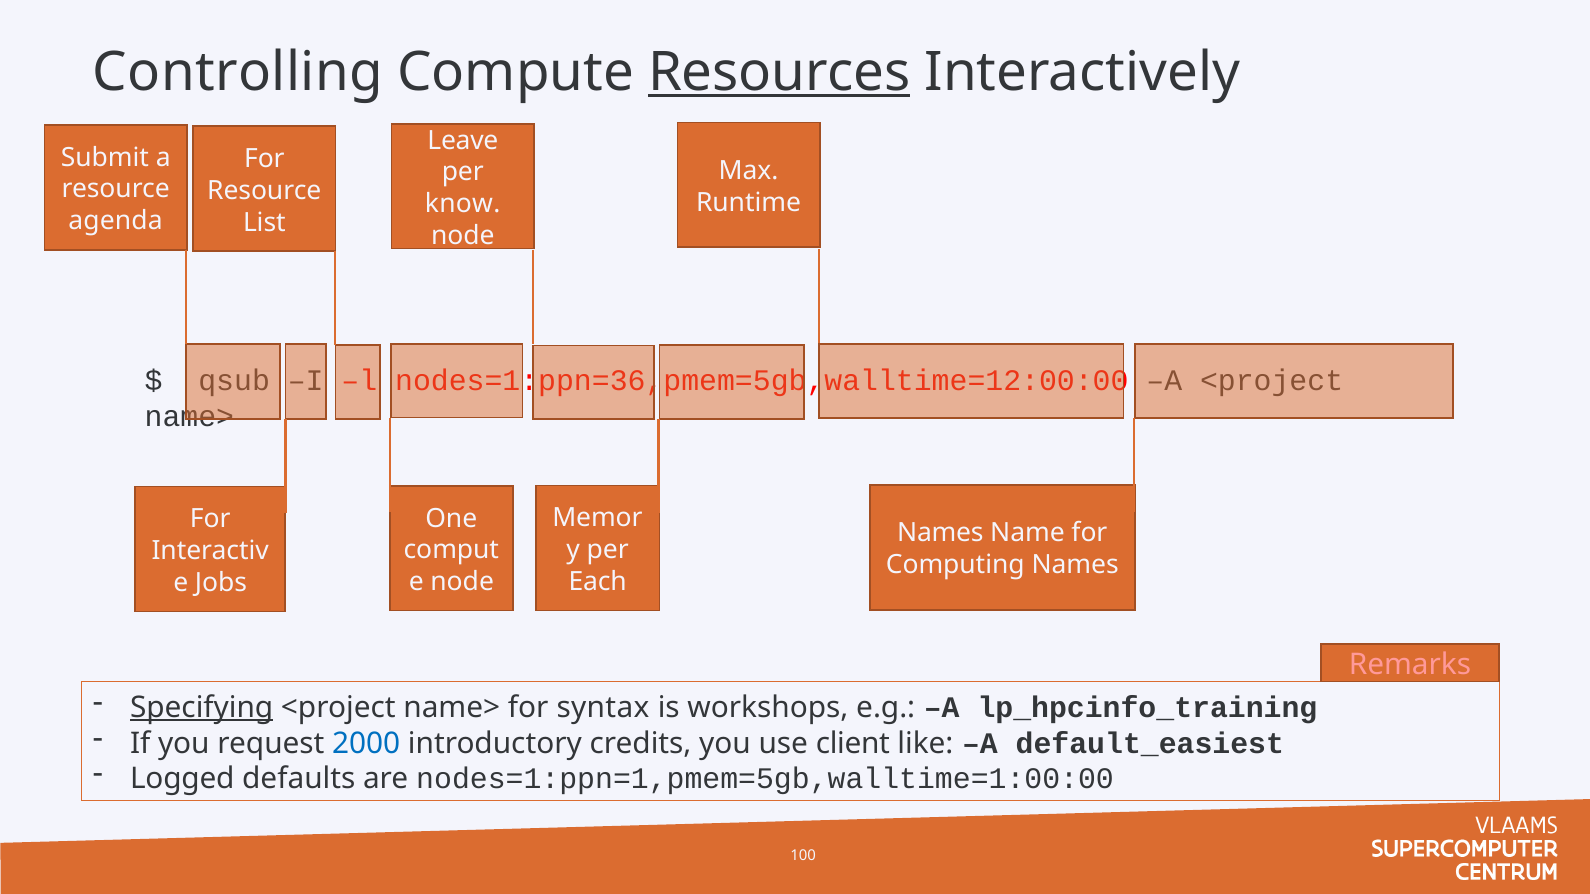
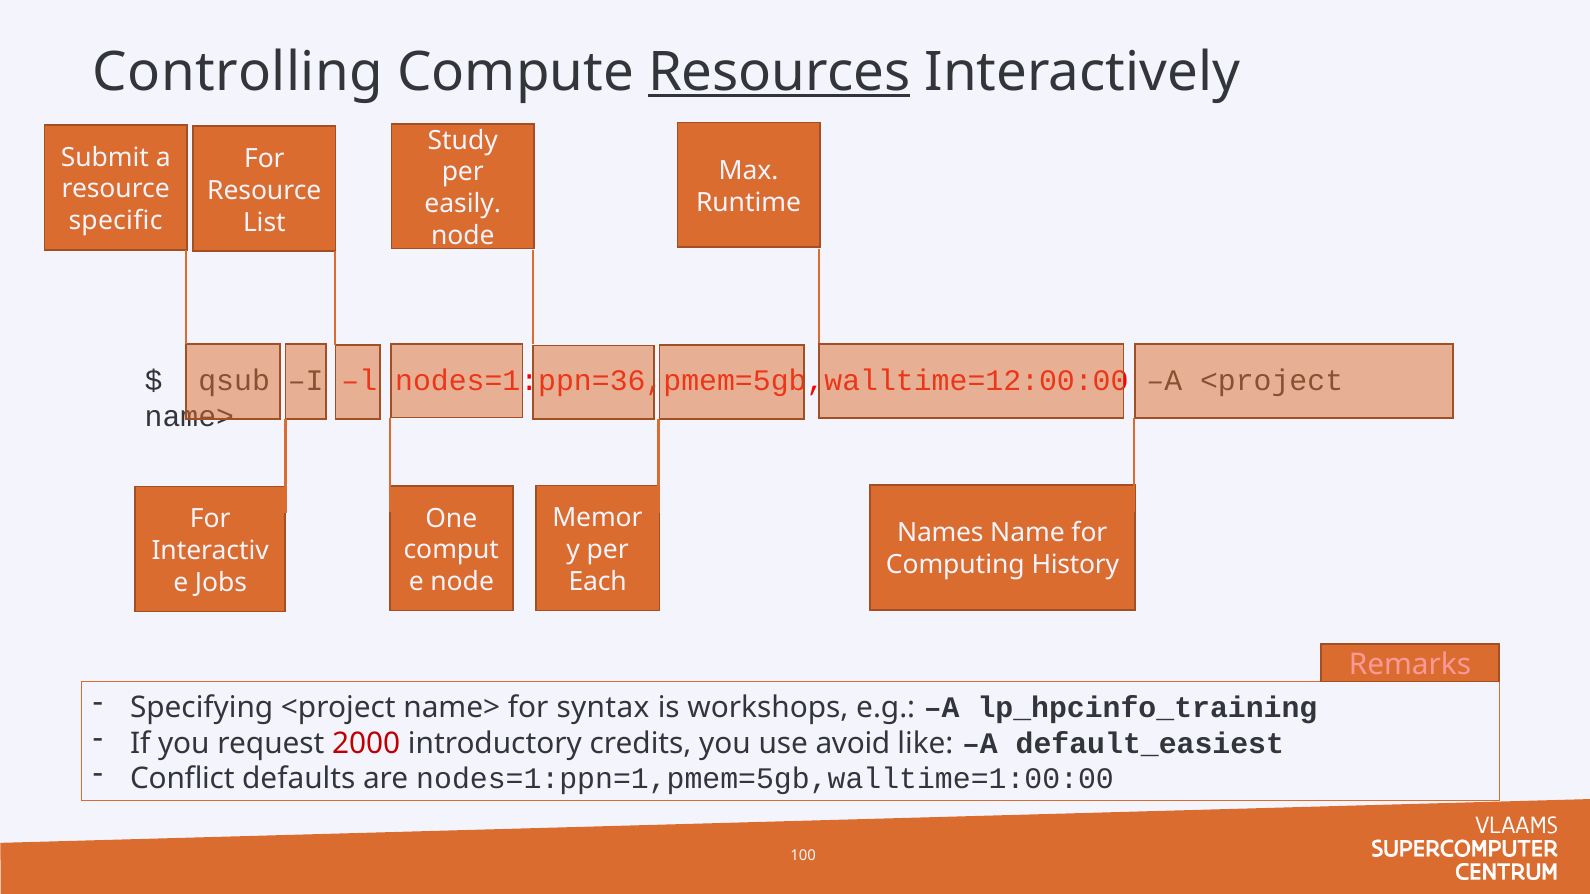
Leave: Leave -> Study
know: know -> easily
agenda: agenda -> specific
Computing Names: Names -> History
Specifying underline: present -> none
2000 colour: blue -> red
client: client -> avoid
Logged: Logged -> Conflict
